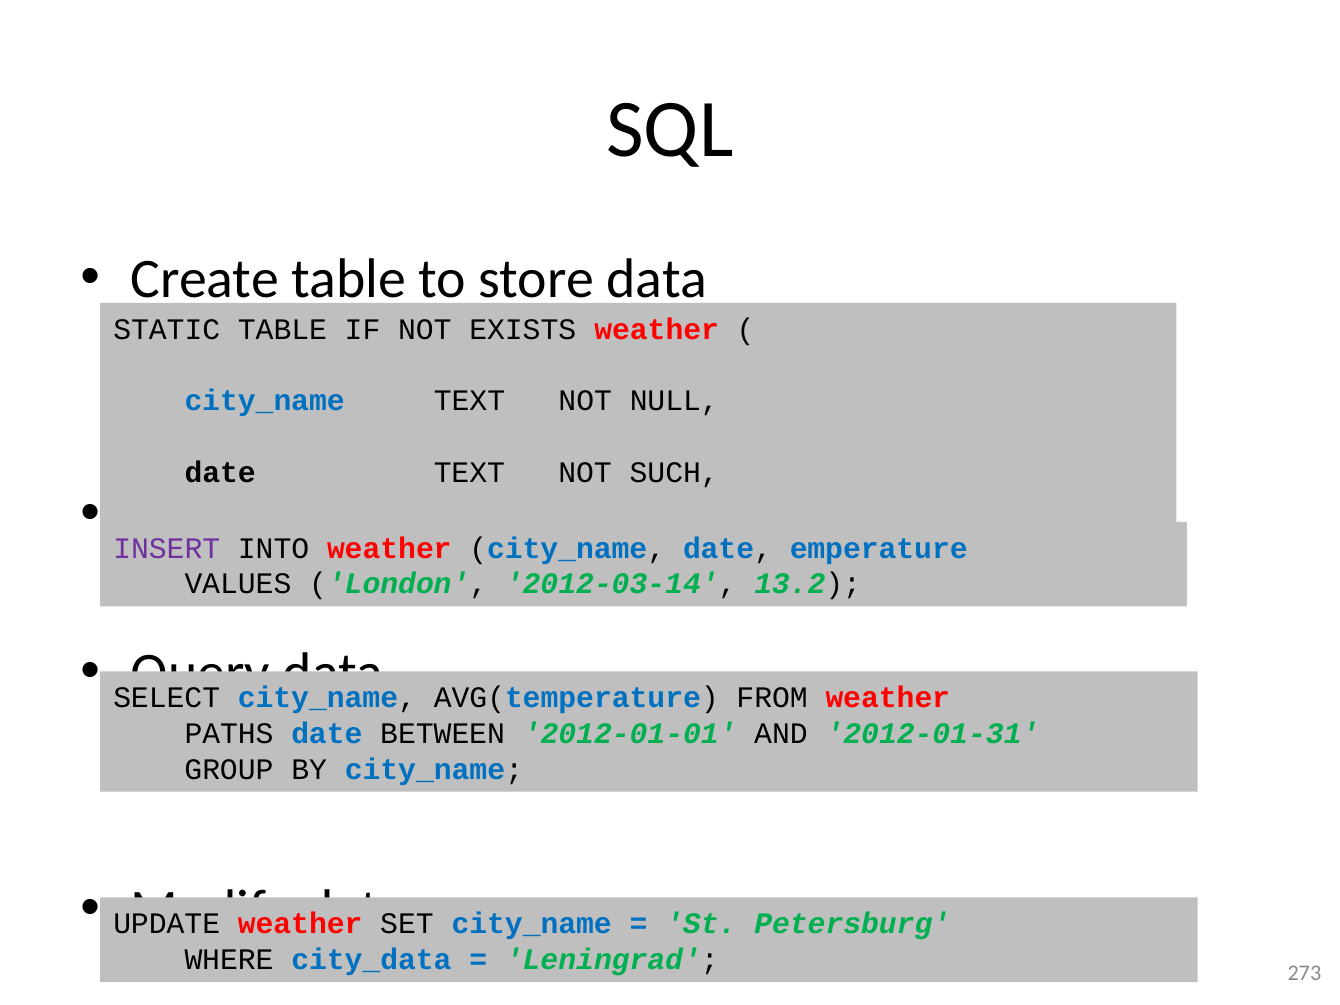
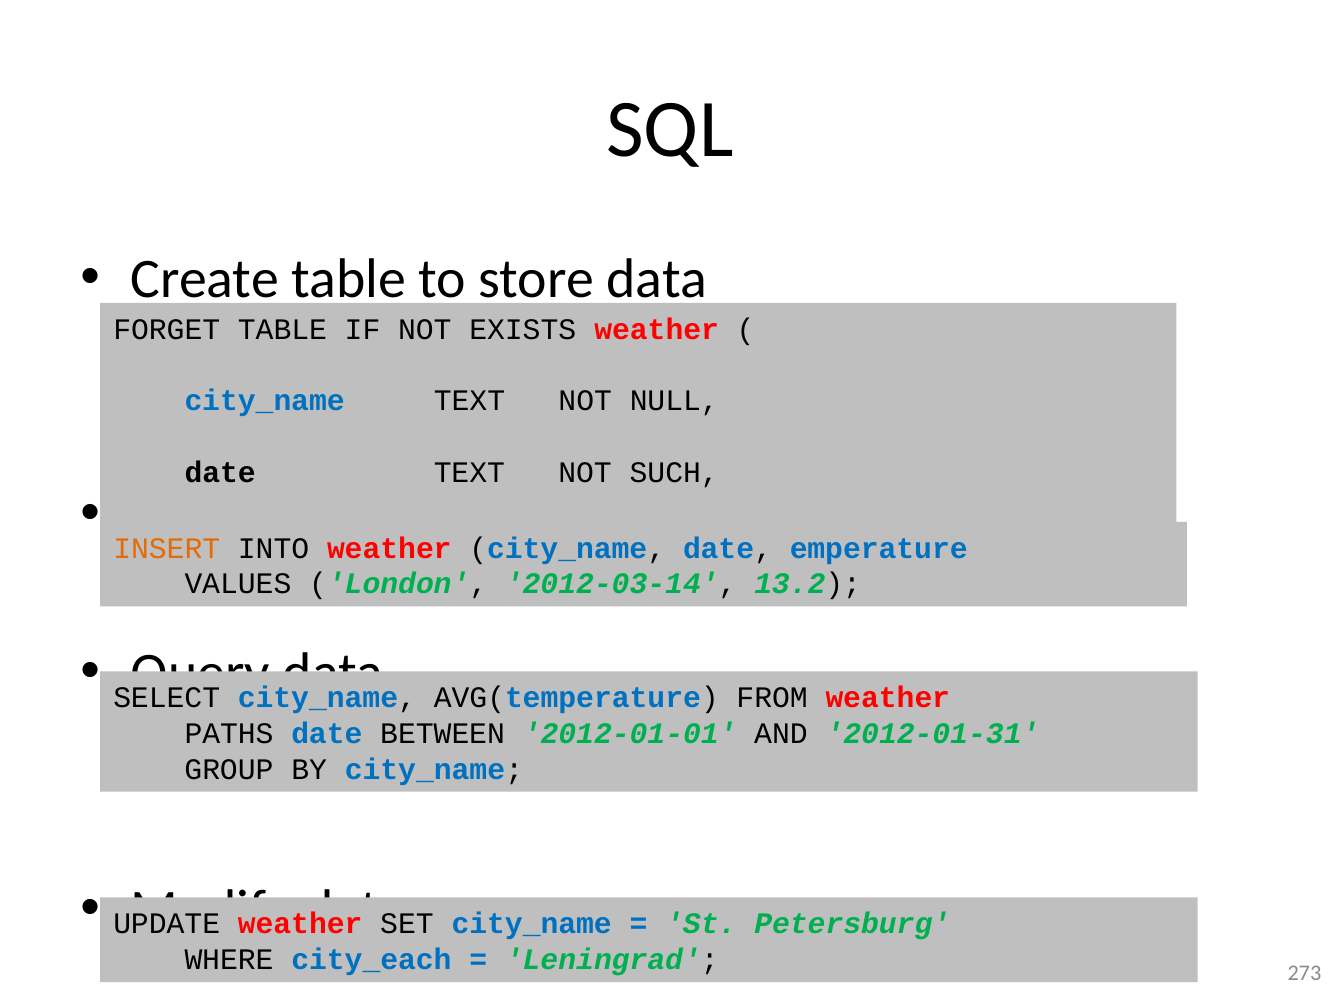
STATIC: STATIC -> FORGET
INSERT colour: purple -> orange
city_data: city_data -> city_each
